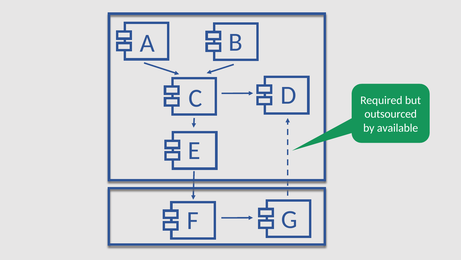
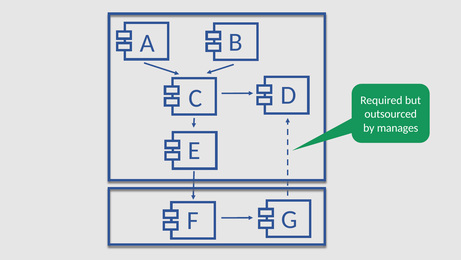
available: available -> manages
